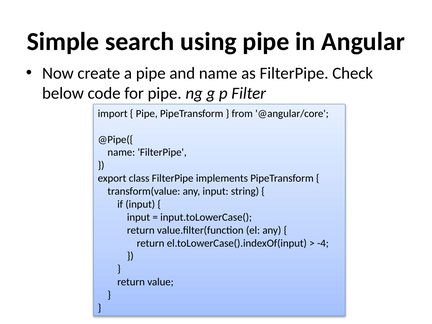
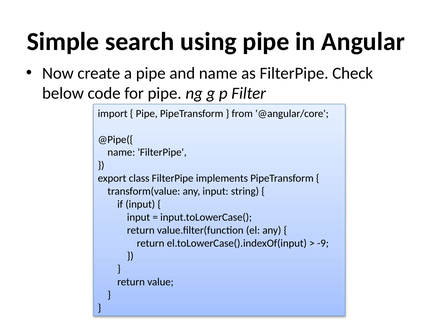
-4: -4 -> -9
